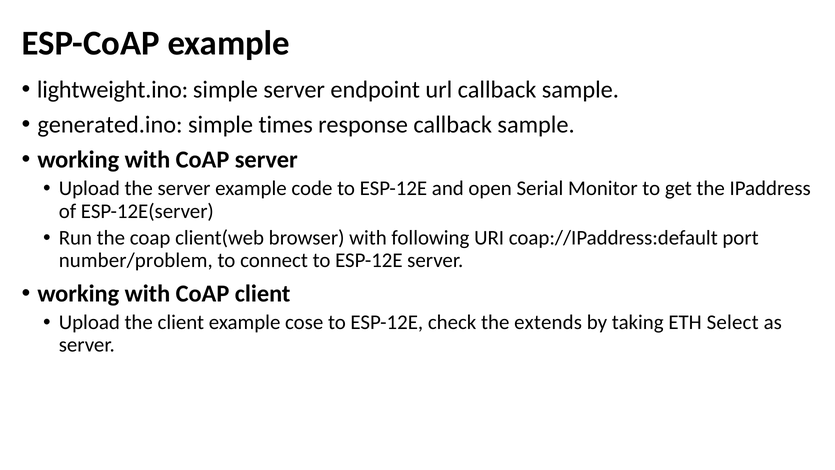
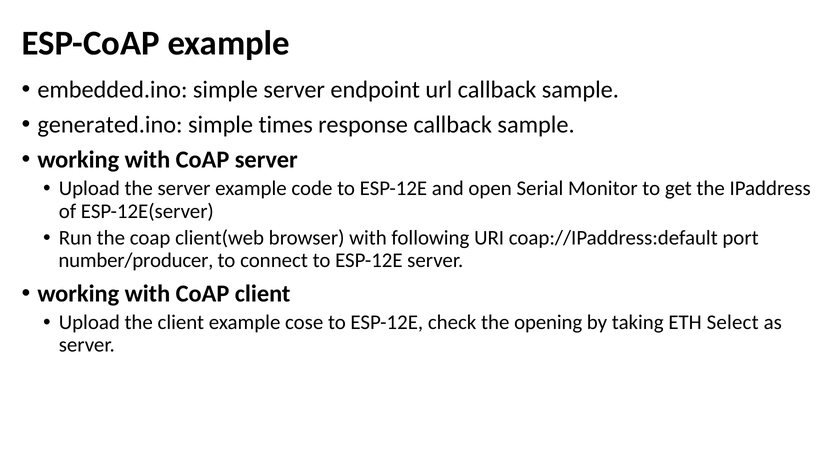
lightweight.ino: lightweight.ino -> embedded.ino
number/problem: number/problem -> number/producer
extends: extends -> opening
